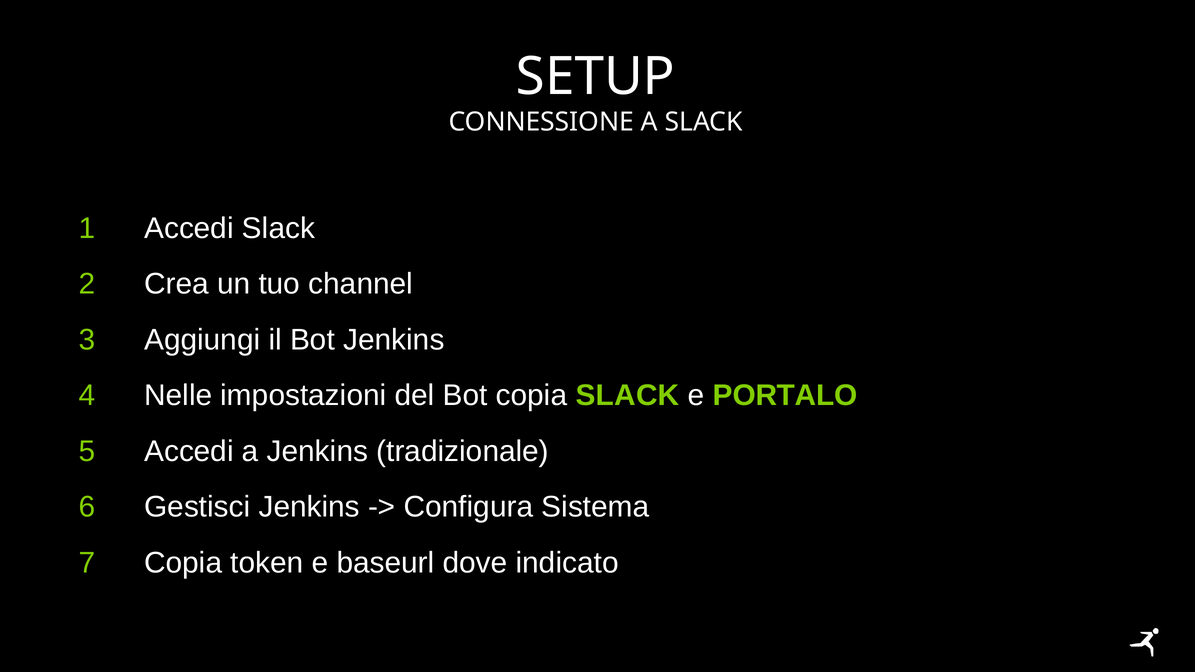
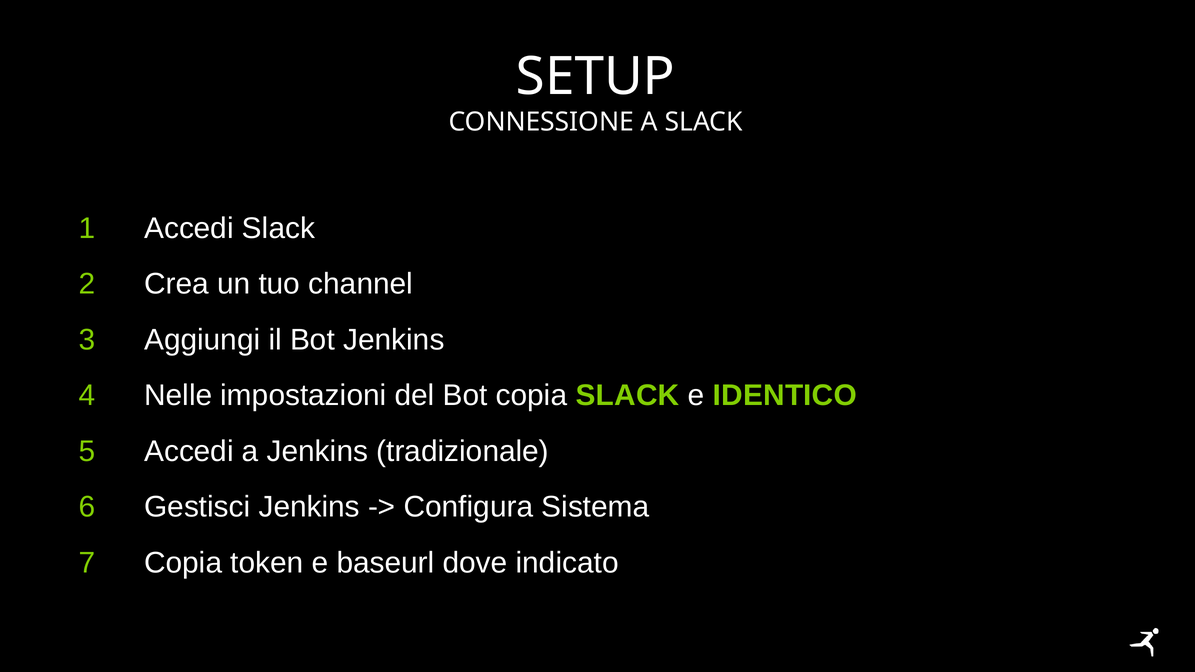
PORTALO: PORTALO -> IDENTICO
